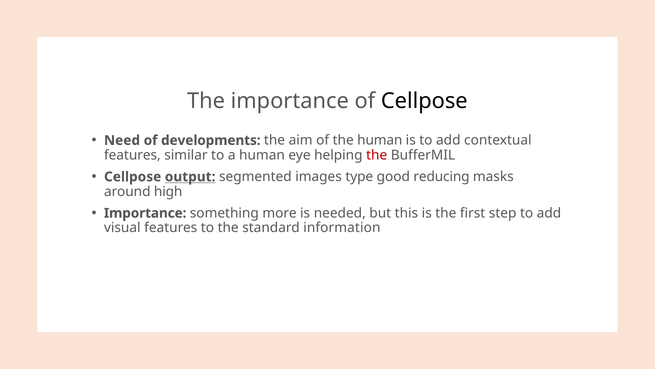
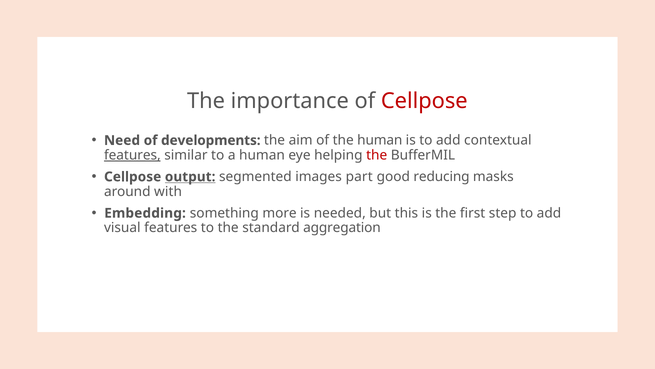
Cellpose at (424, 101) colour: black -> red
features at (132, 155) underline: none -> present
type: type -> part
high: high -> with
Importance at (145, 213): Importance -> Embedding
information: information -> aggregation
